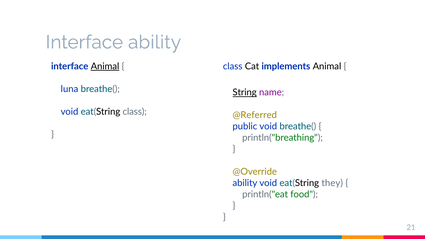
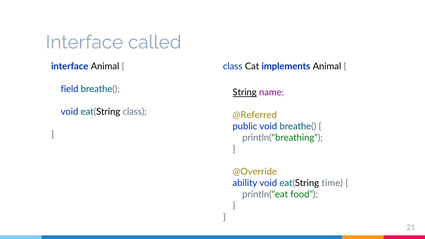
Interface ability: ability -> called
Animal at (105, 66) underline: present -> none
luna: luna -> field
they: they -> time
